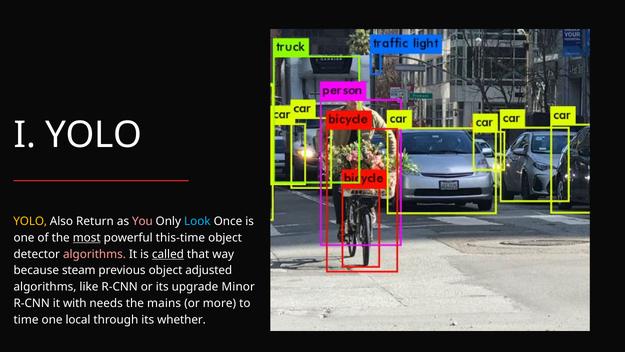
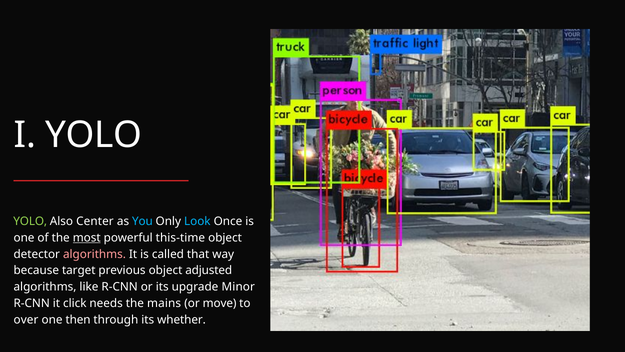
YOLO at (30, 221) colour: yellow -> light green
Return: Return -> Center
You colour: pink -> light blue
called underline: present -> none
steam: steam -> target
with: with -> click
more: more -> move
time: time -> over
local: local -> then
